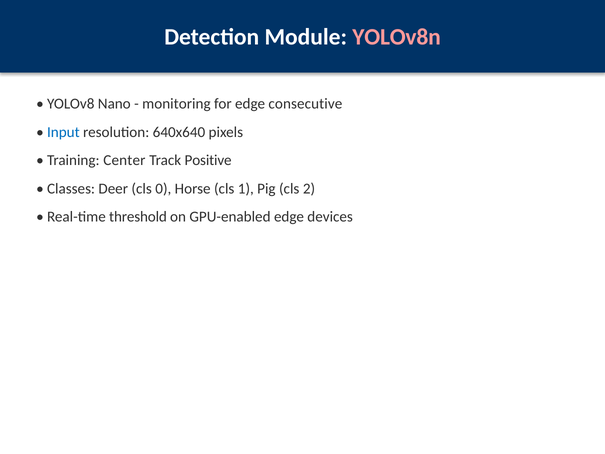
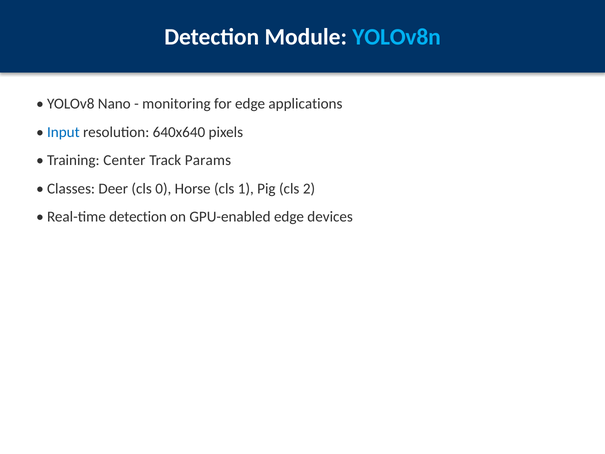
YOLOv8n colour: pink -> light blue
consecutive: consecutive -> applications
Positive: Positive -> Params
Real-time threshold: threshold -> detection
